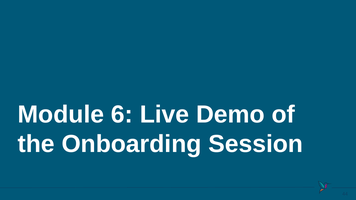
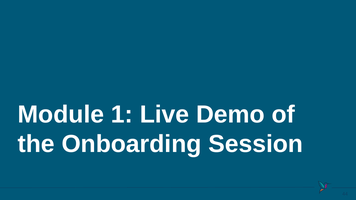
6: 6 -> 1
